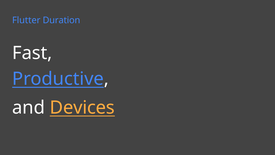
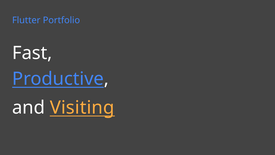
Duration: Duration -> Portfolio
Devices: Devices -> Visiting
